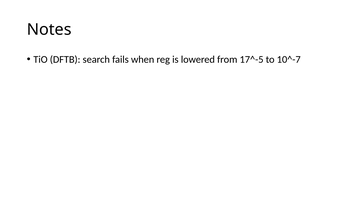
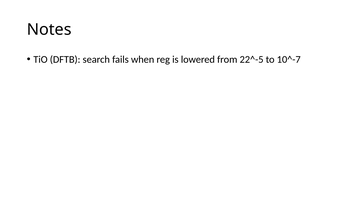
17^-5: 17^-5 -> 22^-5
